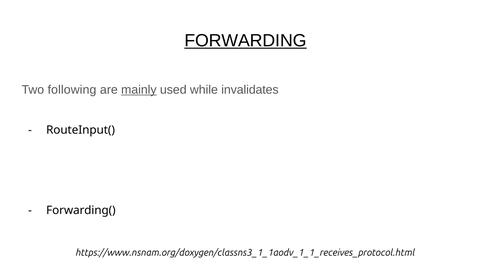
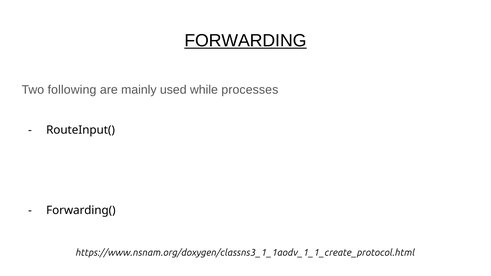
mainly underline: present -> none
invalidates: invalidates -> processes
https://www.nsnam.org/doxygen/classns3_1_1aodv_1_1_receives_protocol.html: https://www.nsnam.org/doxygen/classns3_1_1aodv_1_1_receives_protocol.html -> https://www.nsnam.org/doxygen/classns3_1_1aodv_1_1_create_protocol.html
